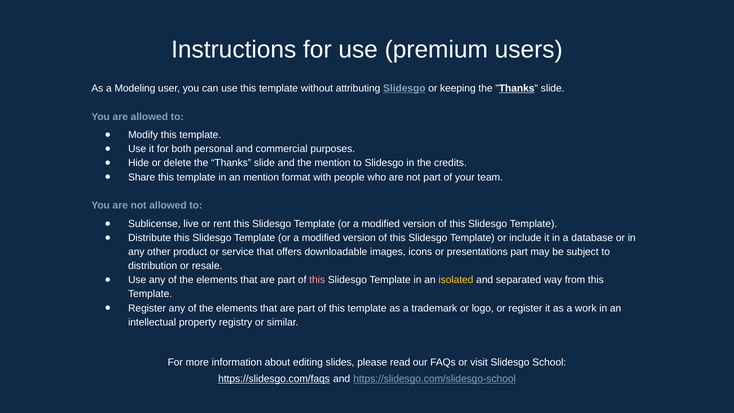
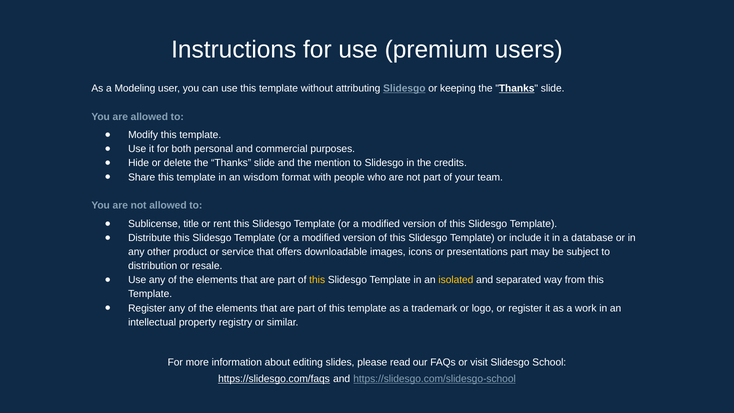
an mention: mention -> wisdom
live: live -> title
this at (317, 280) colour: pink -> yellow
